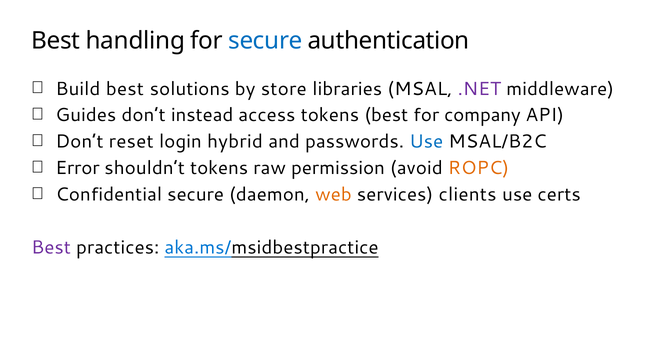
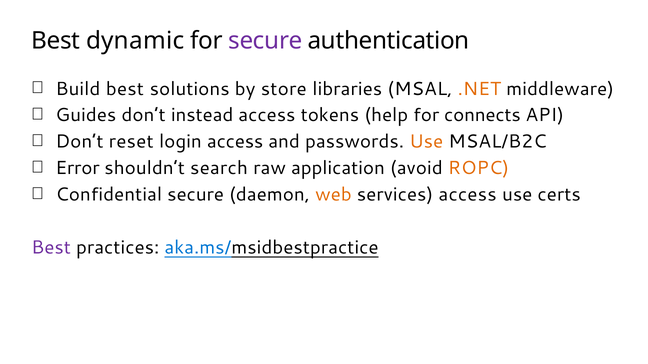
handling: handling -> dynamic
secure at (265, 41) colour: blue -> purple
.NET colour: purple -> orange
tokens best: best -> help
company: company -> connects
login hybrid: hybrid -> access
Use at (426, 142) colour: blue -> orange
shouldn’t tokens: tokens -> search
permission: permission -> application
services clients: clients -> access
